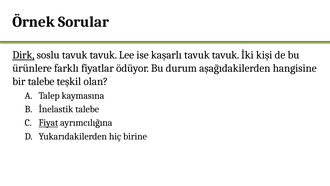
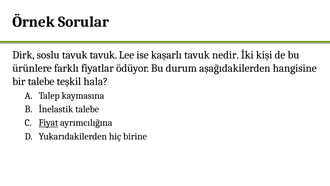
Dirk underline: present -> none
kaşarlı tavuk tavuk: tavuk -> nedir
olan: olan -> hala
